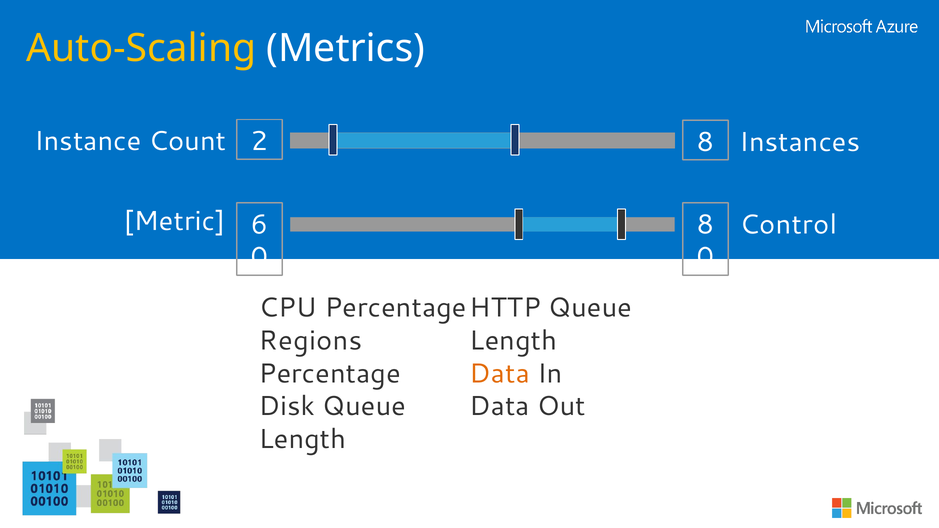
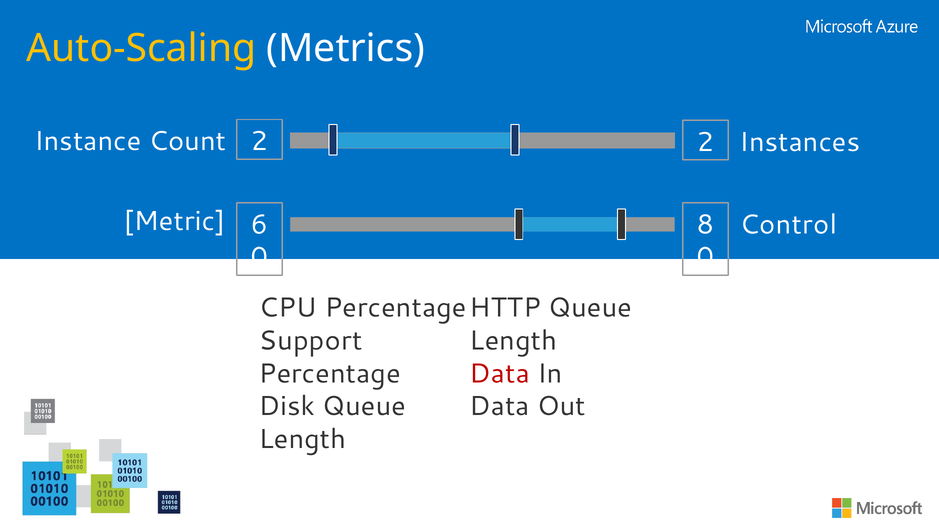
2 8: 8 -> 2
Regions: Regions -> Support
Data at (500, 374) colour: orange -> red
